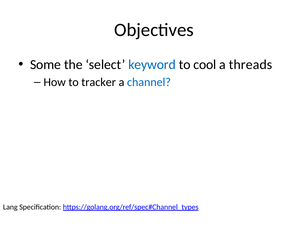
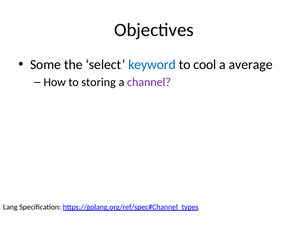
threads: threads -> average
tracker: tracker -> storing
channel colour: blue -> purple
